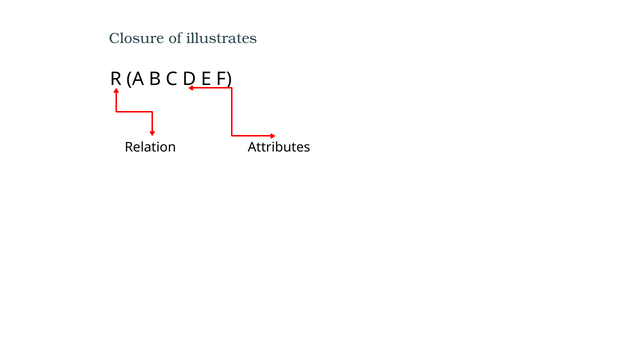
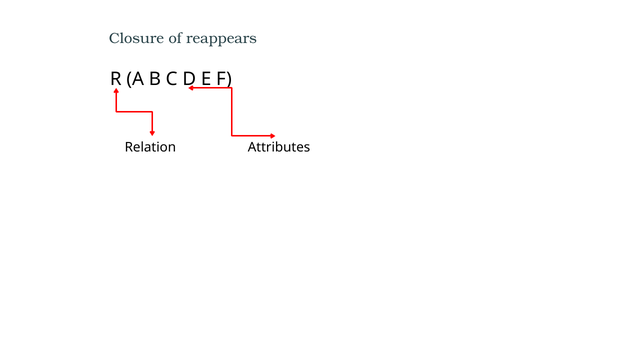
illustrates: illustrates -> reappears
